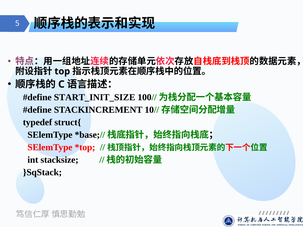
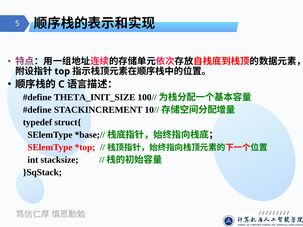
START_INIT_SIZE: START_INIT_SIZE -> THETA_INIT_SIZE
